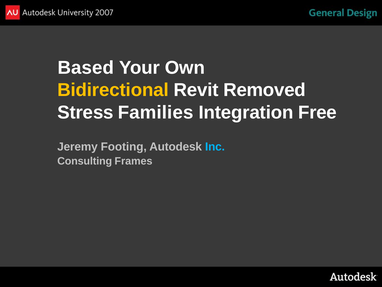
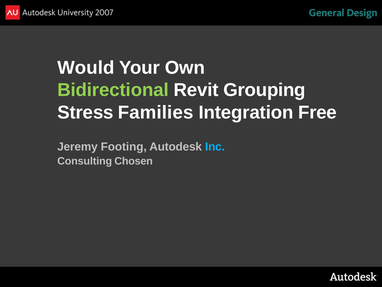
Based: Based -> Would
Bidirectional colour: yellow -> light green
Removed: Removed -> Grouping
Frames: Frames -> Chosen
